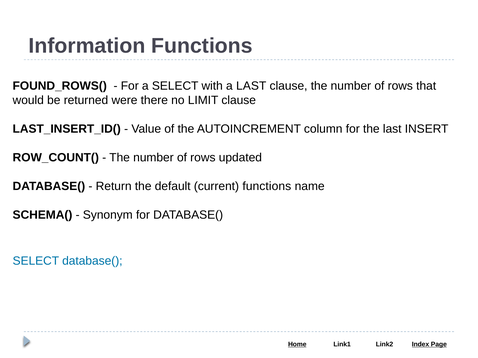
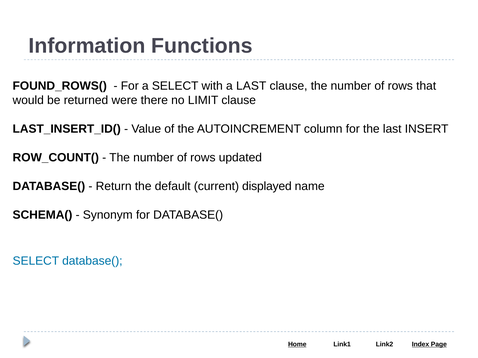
current functions: functions -> displayed
